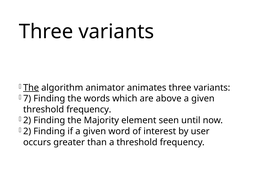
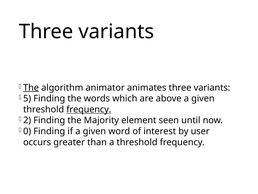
7: 7 -> 5
frequency at (89, 109) underline: none -> present
2 at (27, 131): 2 -> 0
